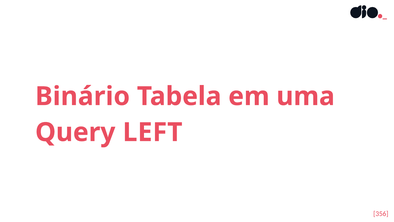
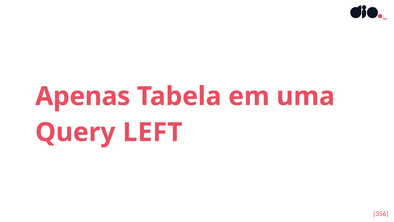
Binário: Binário -> Apenas
